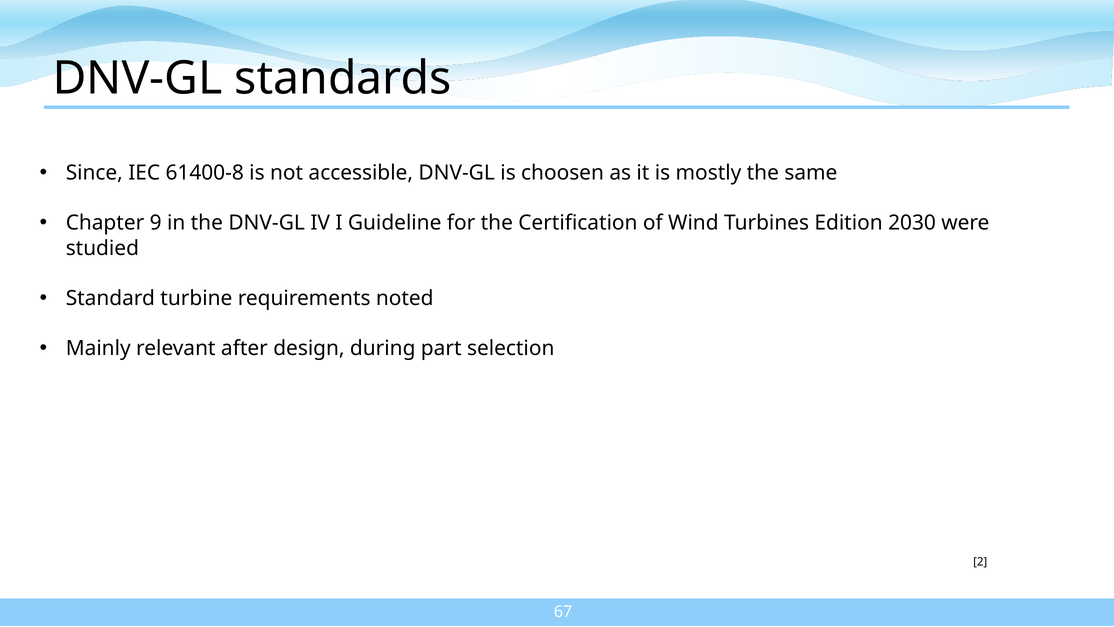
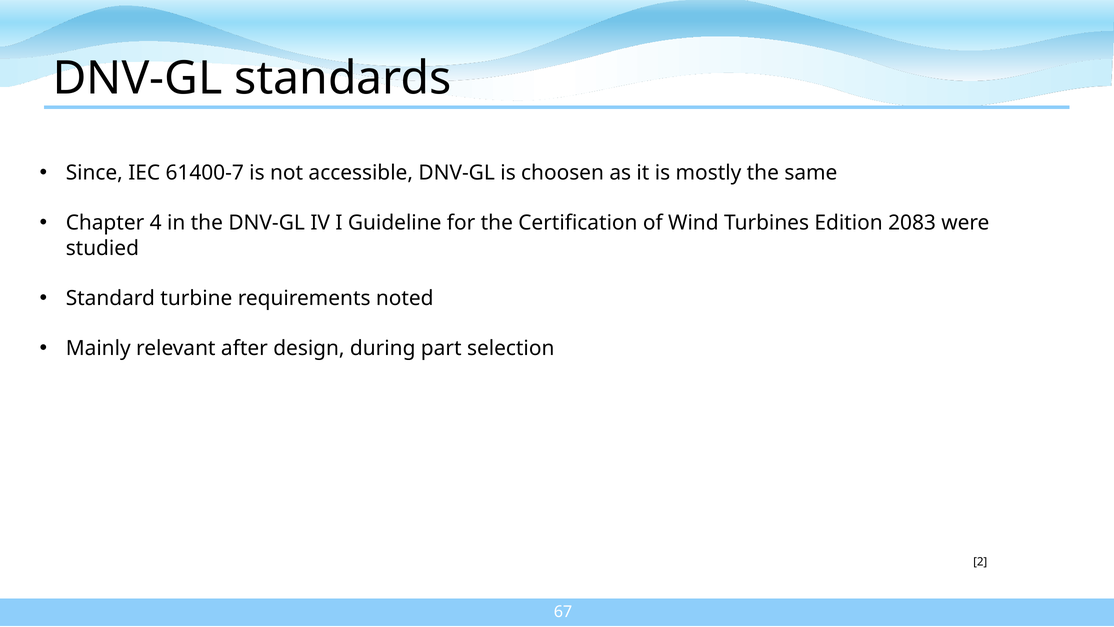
61400-8: 61400-8 -> 61400-7
9: 9 -> 4
2030: 2030 -> 2083
